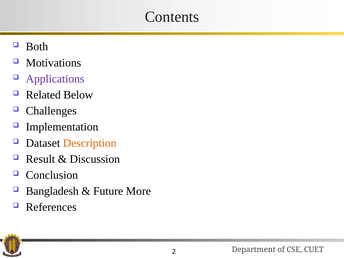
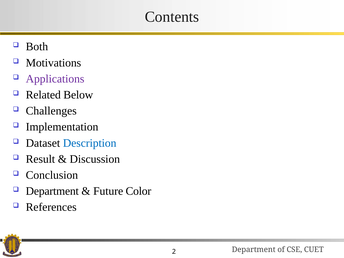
Description colour: orange -> blue
Bangladesh at (52, 191): Bangladesh -> Department
More: More -> Color
